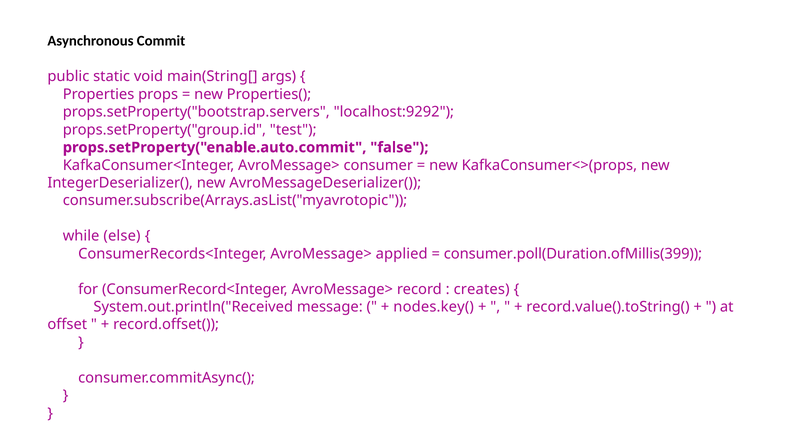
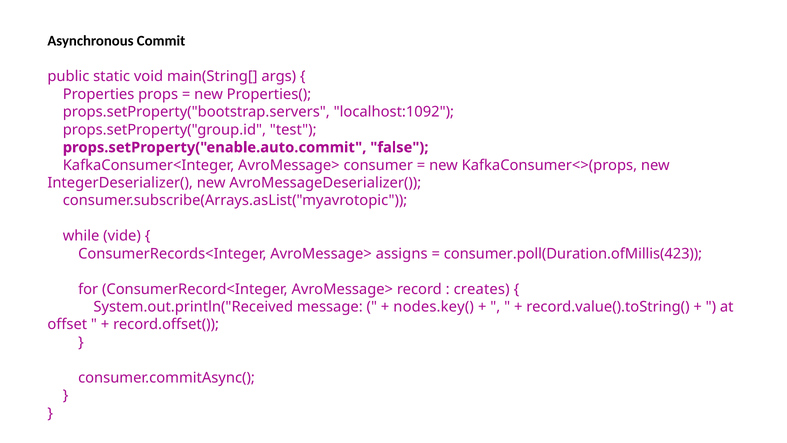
localhost:9292: localhost:9292 -> localhost:1092
else: else -> vide
applied: applied -> assigns
consumer.poll(Duration.ofMillis(399: consumer.poll(Duration.ofMillis(399 -> consumer.poll(Duration.ofMillis(423
